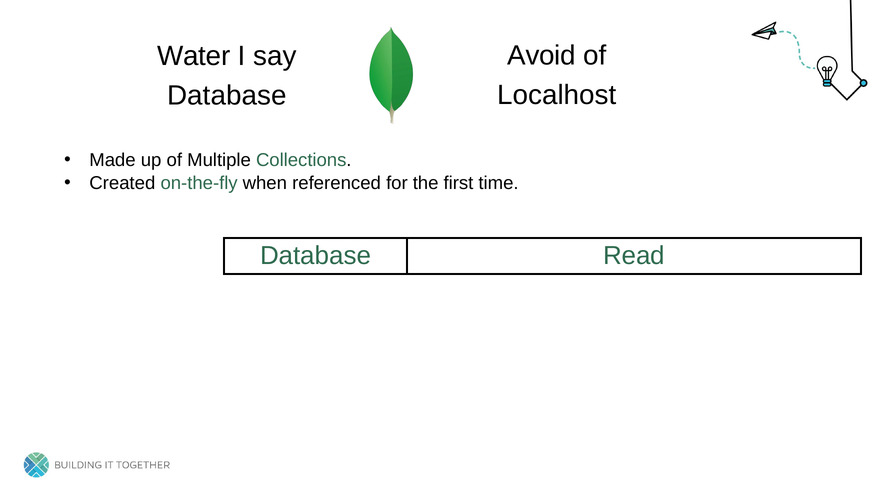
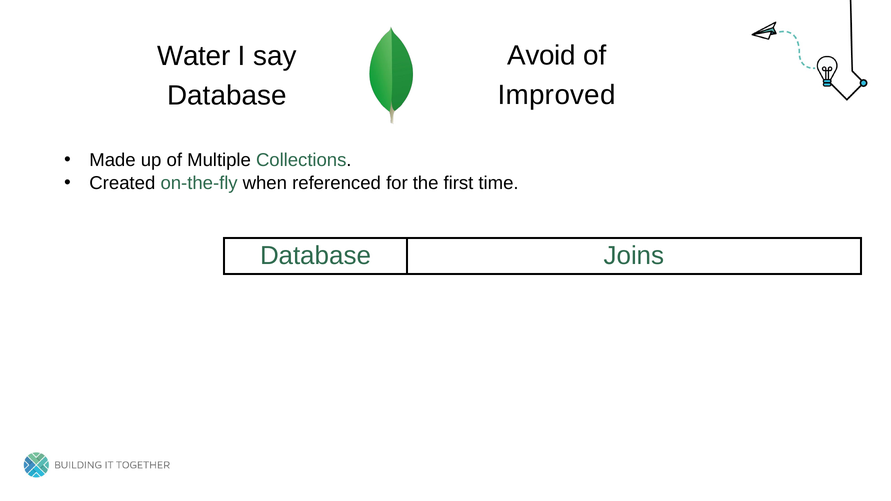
Localhost: Localhost -> Improved
Read: Read -> Joins
